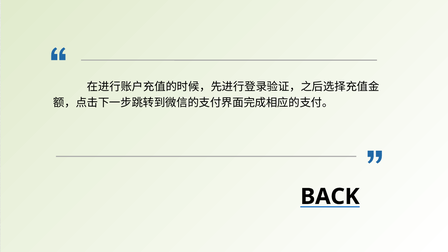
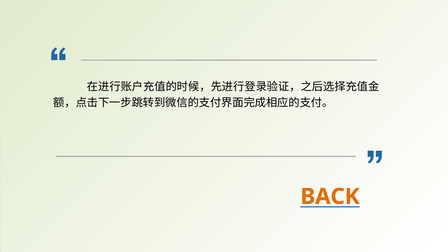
BACK colour: black -> orange
